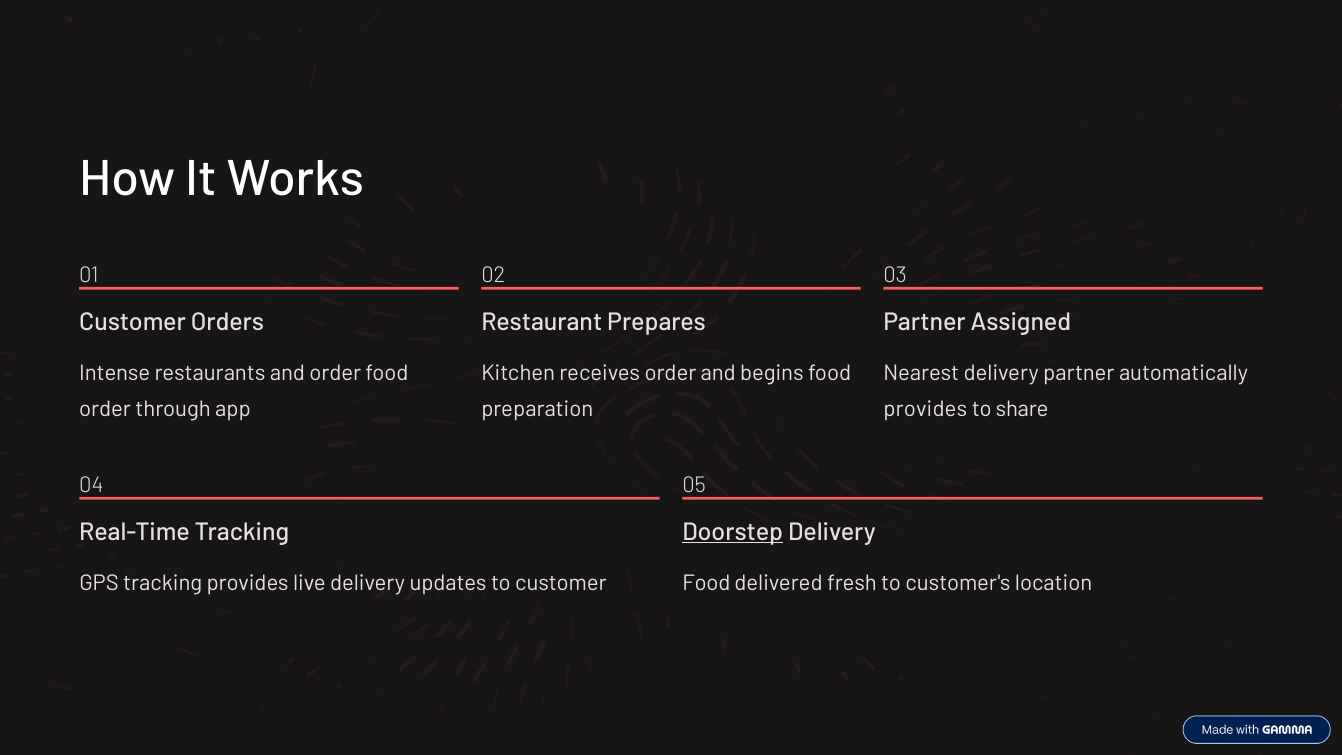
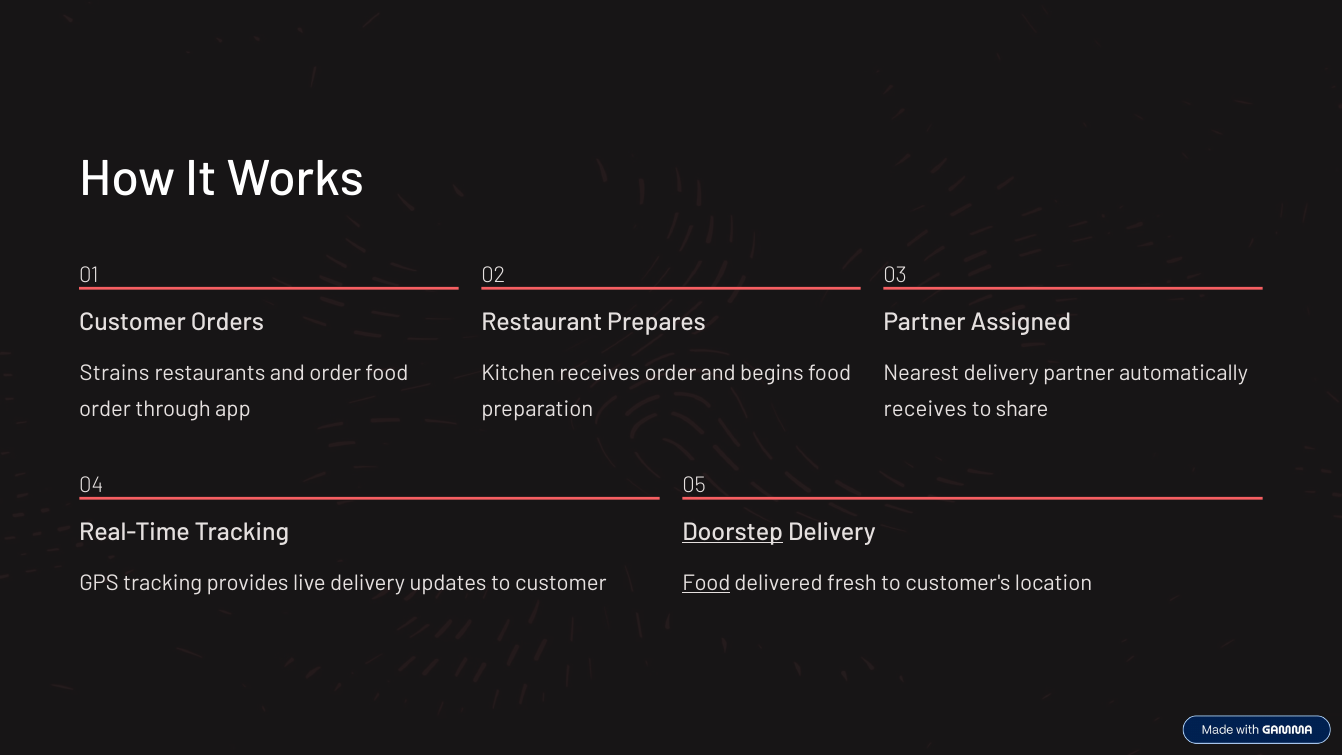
Intense: Intense -> Strains
provides at (925, 409): provides -> receives
Food at (706, 583) underline: none -> present
